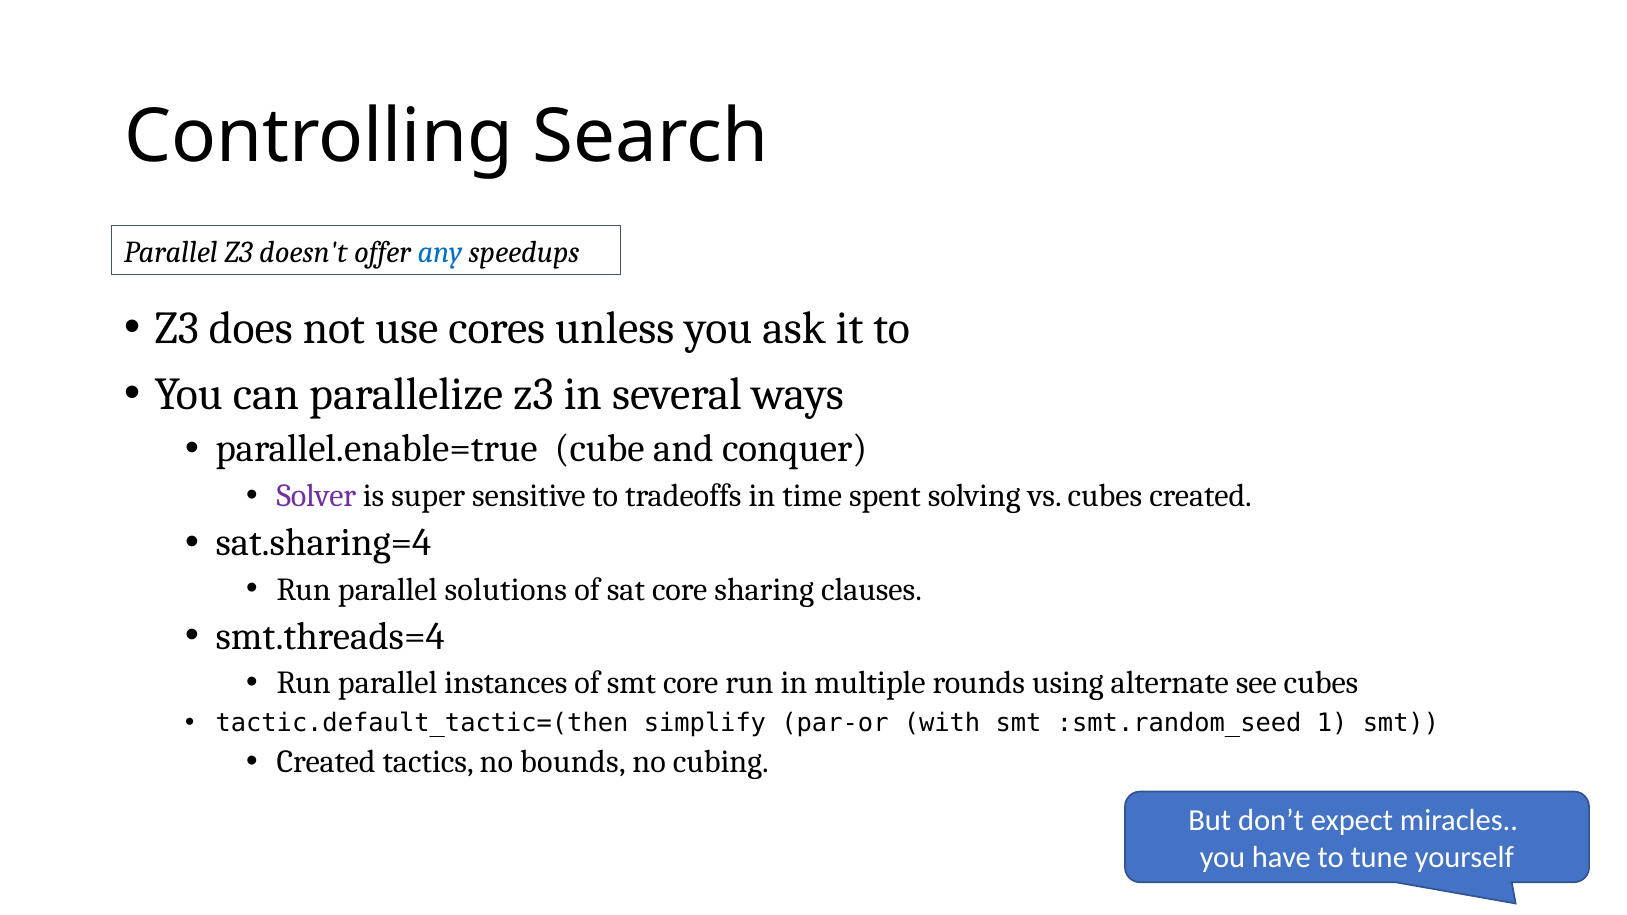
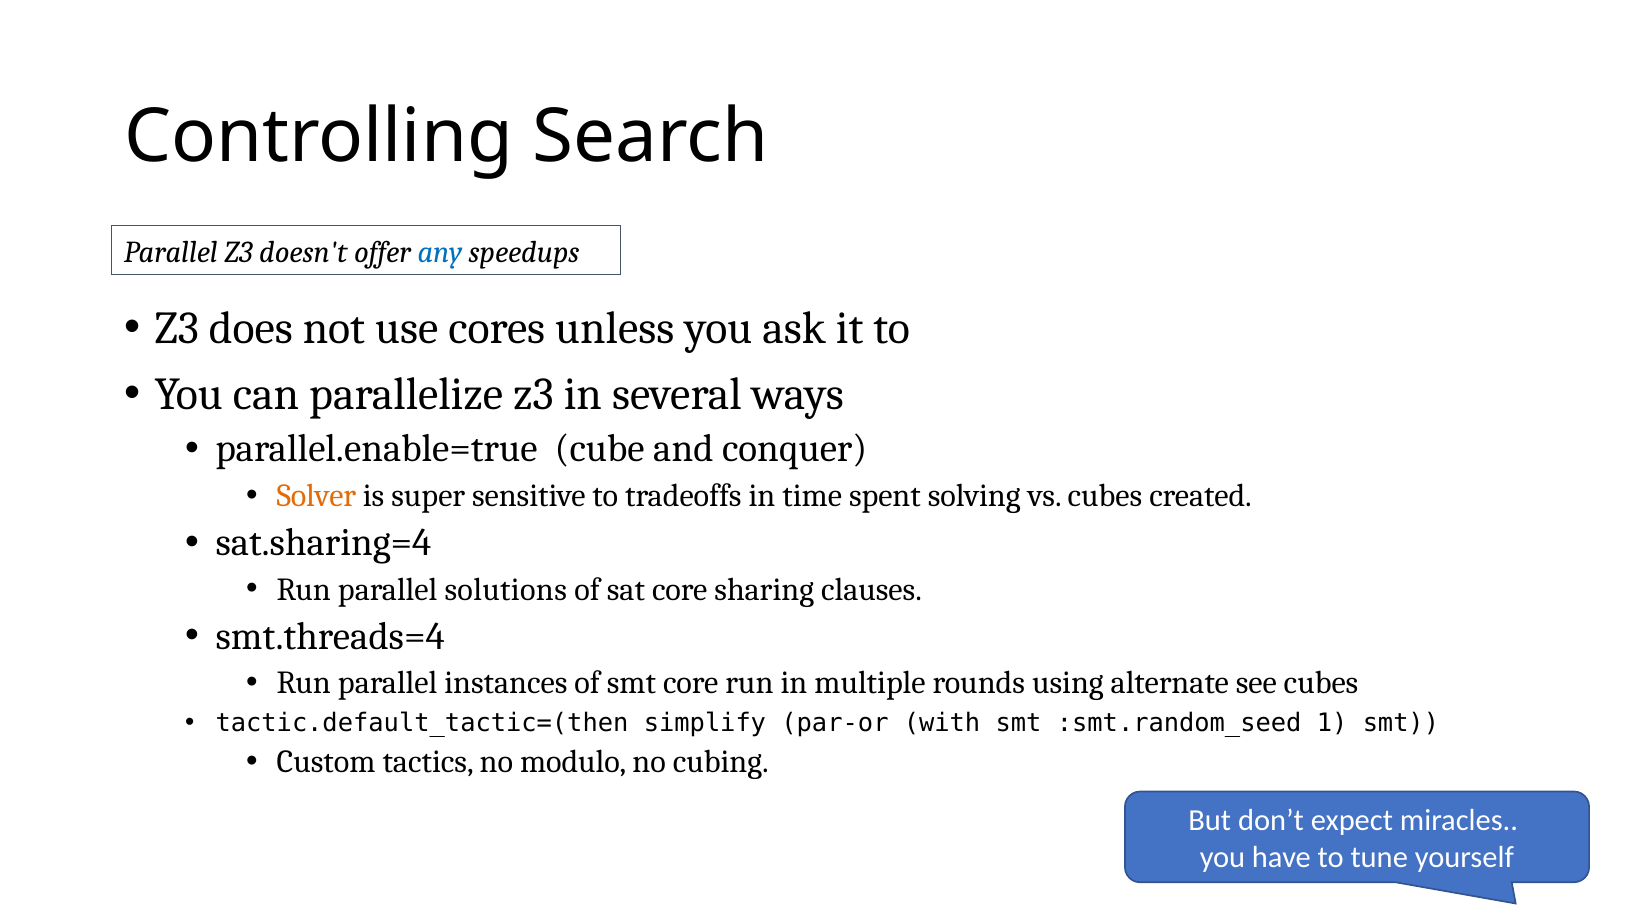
Solver colour: purple -> orange
Created at (326, 762): Created -> Custom
bounds: bounds -> modulo
